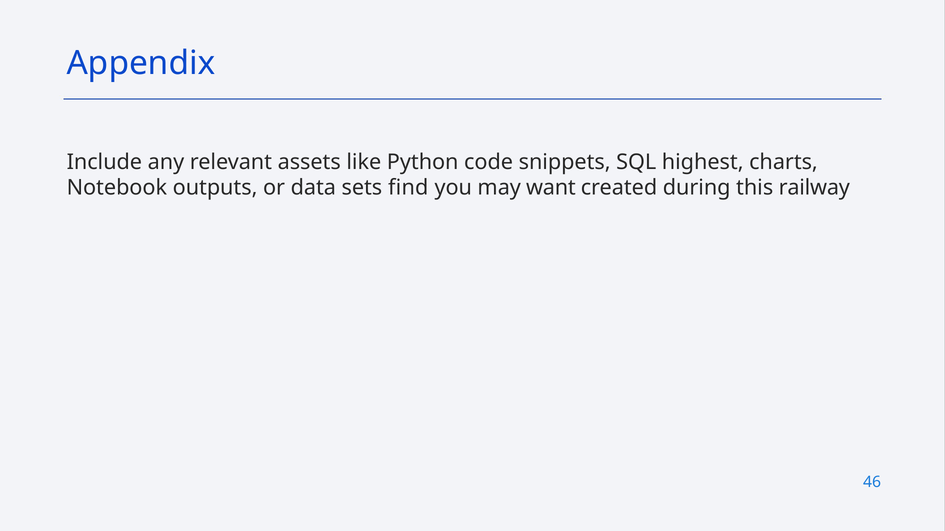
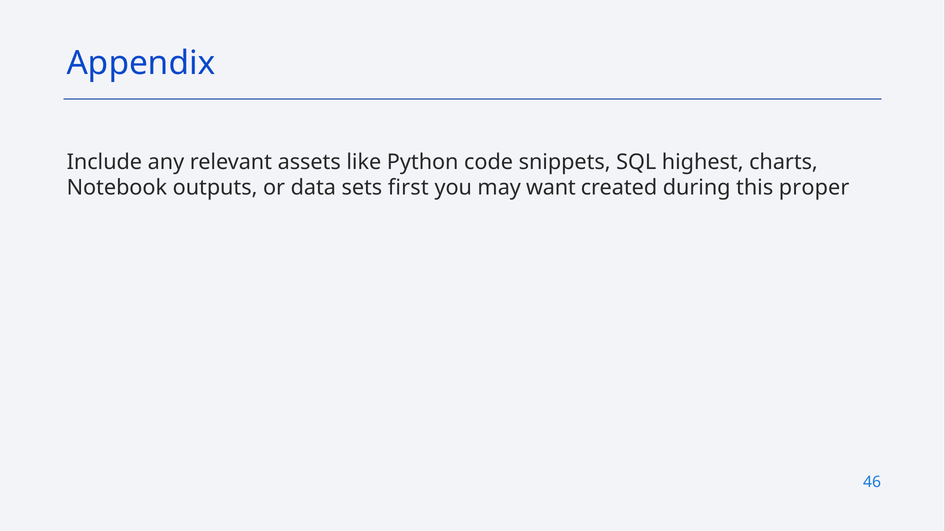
find: find -> first
railway: railway -> proper
